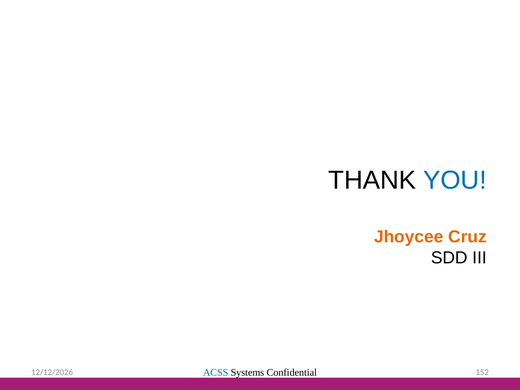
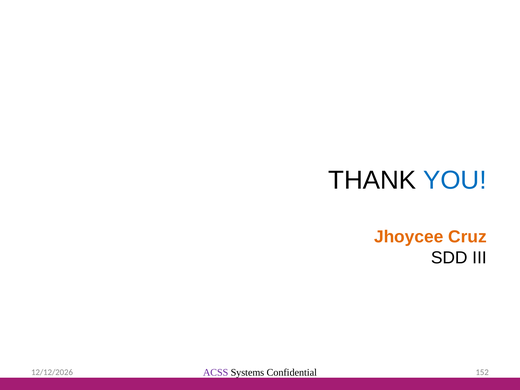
ACSS colour: blue -> purple
